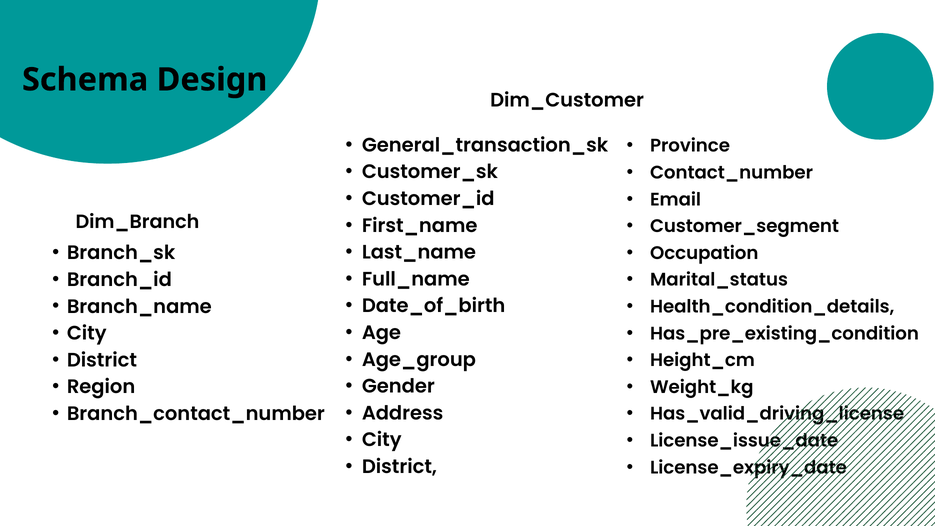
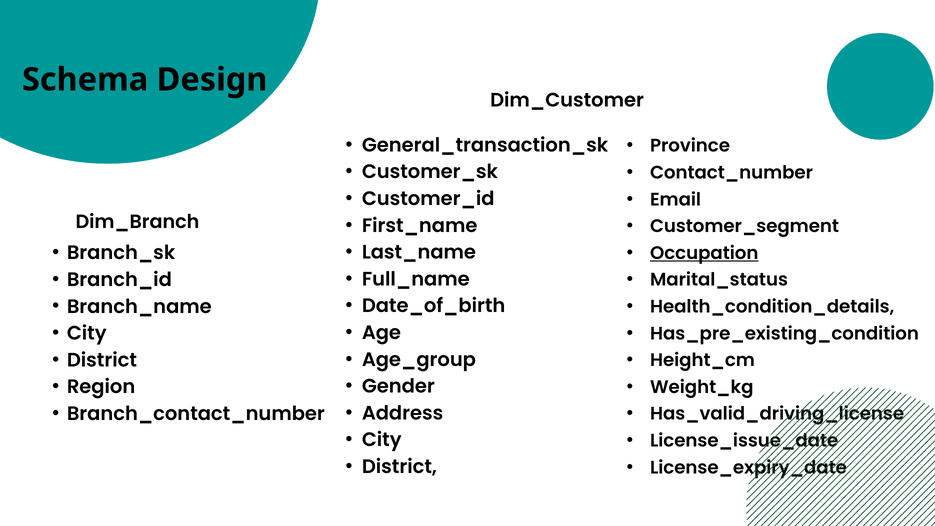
Occupation underline: none -> present
